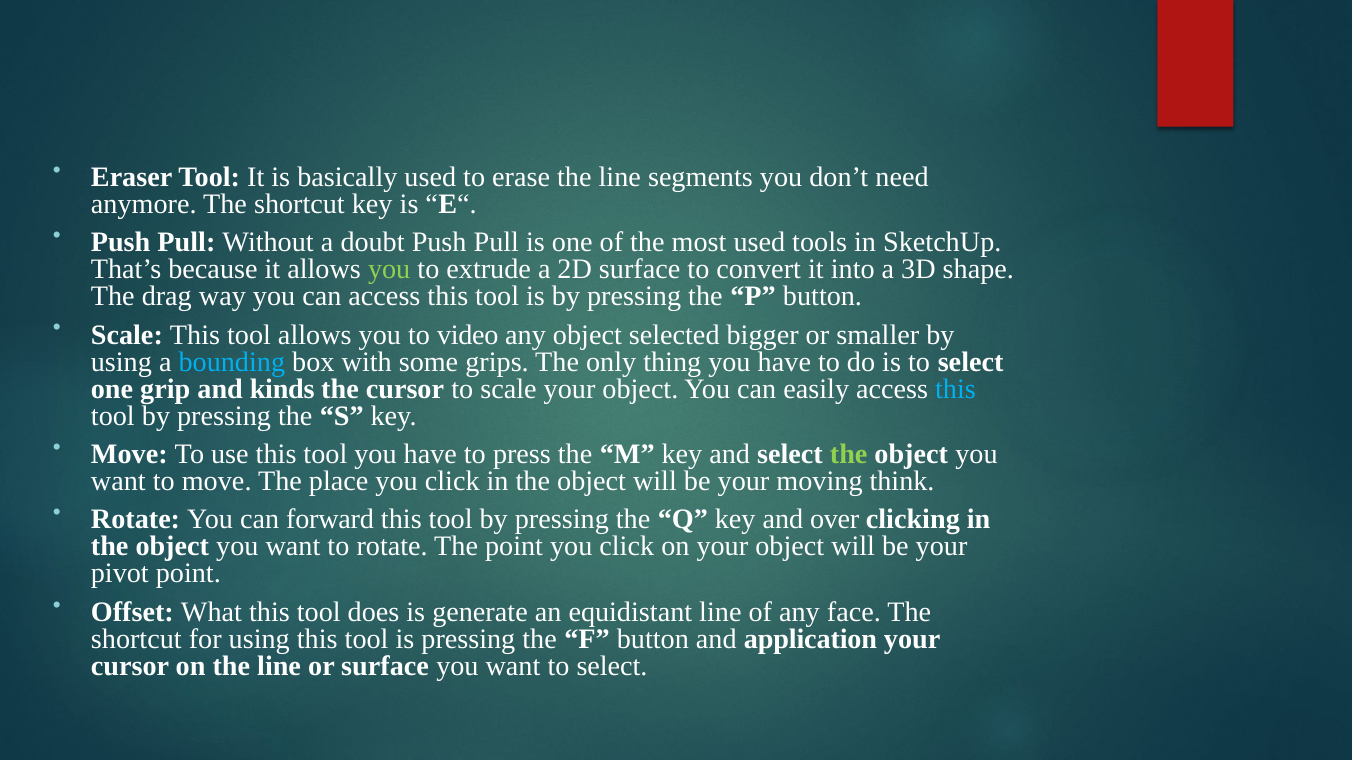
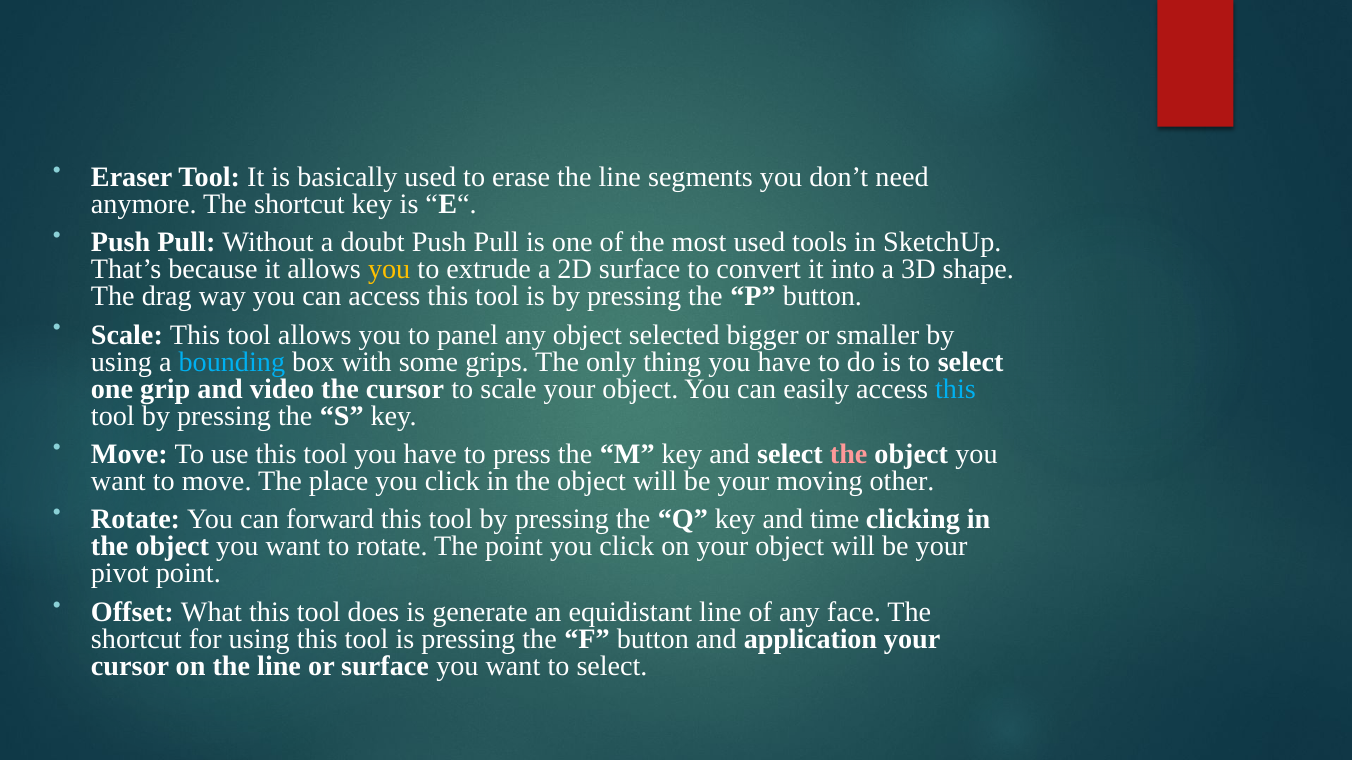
you at (389, 270) colour: light green -> yellow
video: video -> panel
kinds: kinds -> video
the at (849, 455) colour: light green -> pink
think: think -> other
over: over -> time
